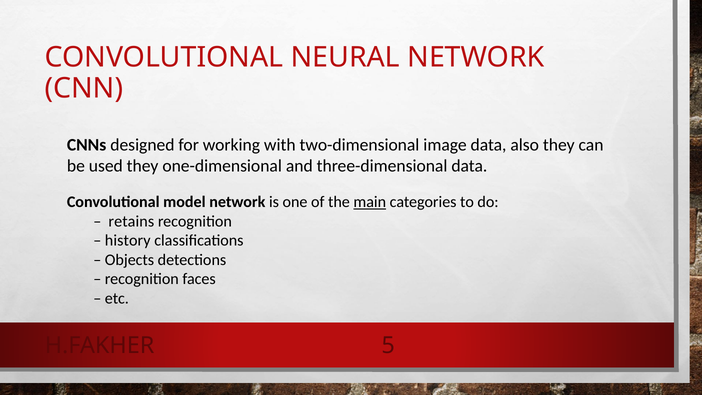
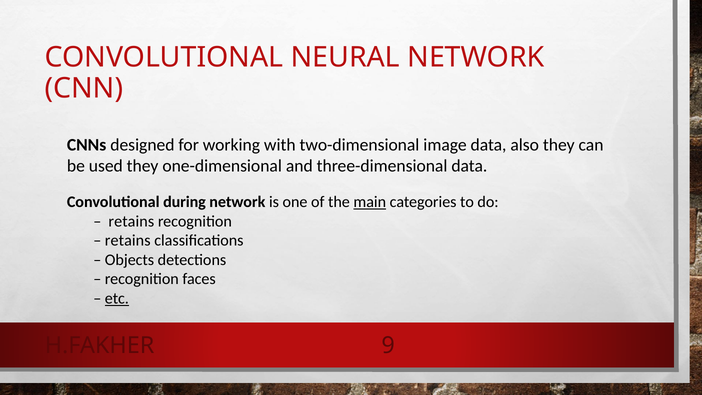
model: model -> during
history at (128, 240): history -> retains
etc underline: none -> present
5: 5 -> 9
